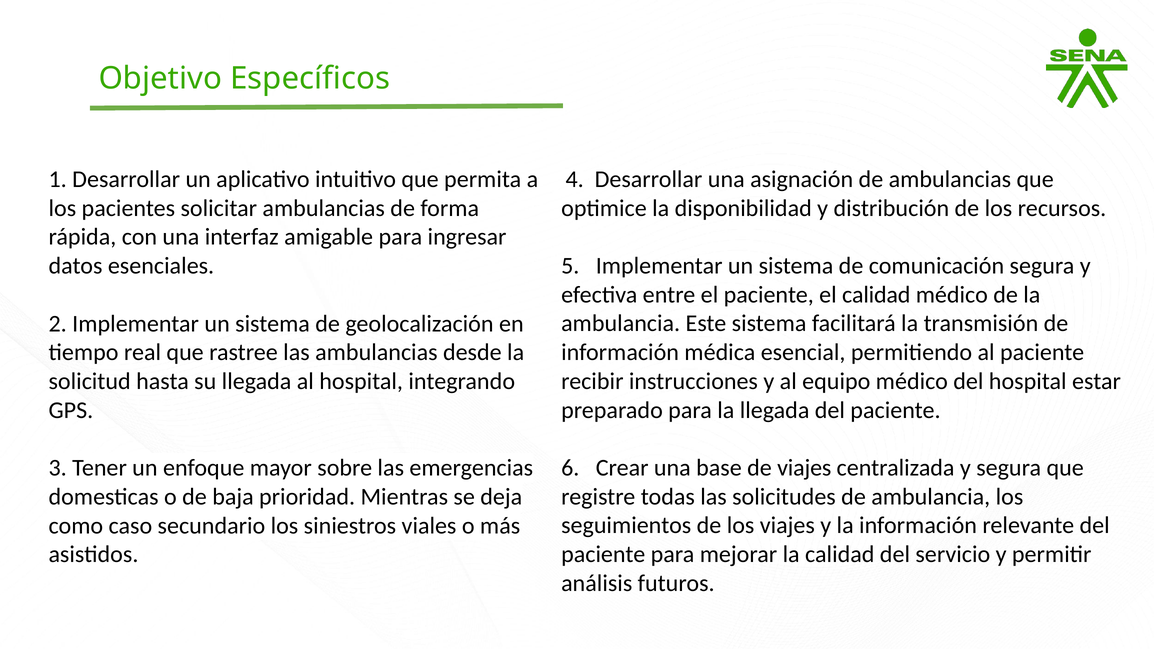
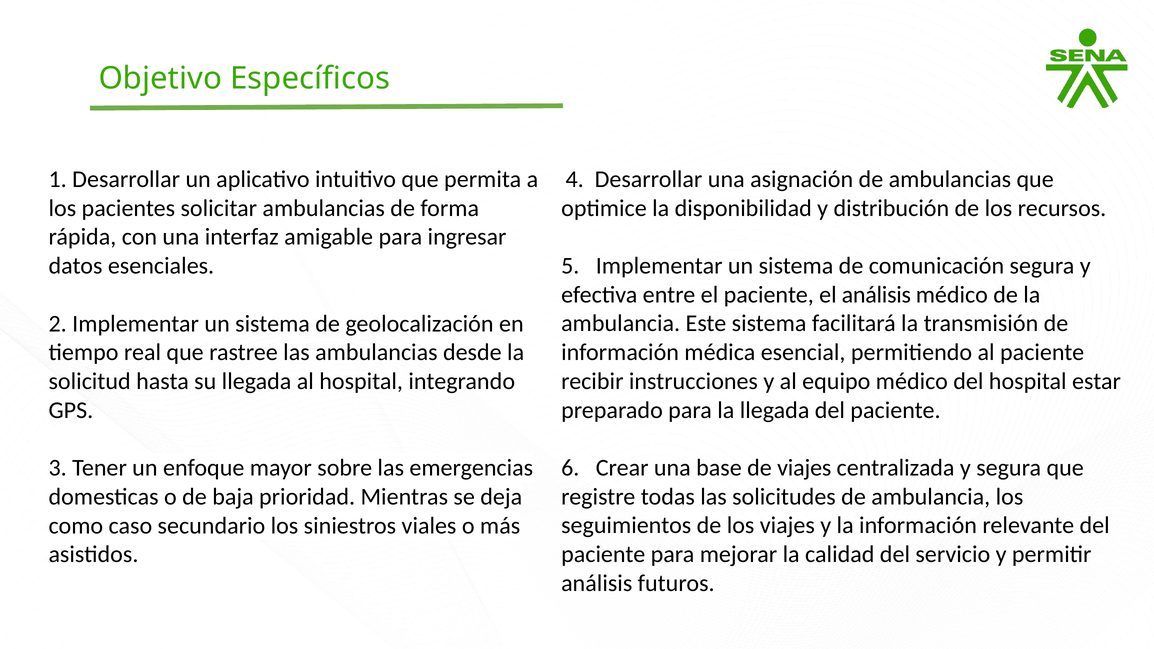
el calidad: calidad -> análisis
